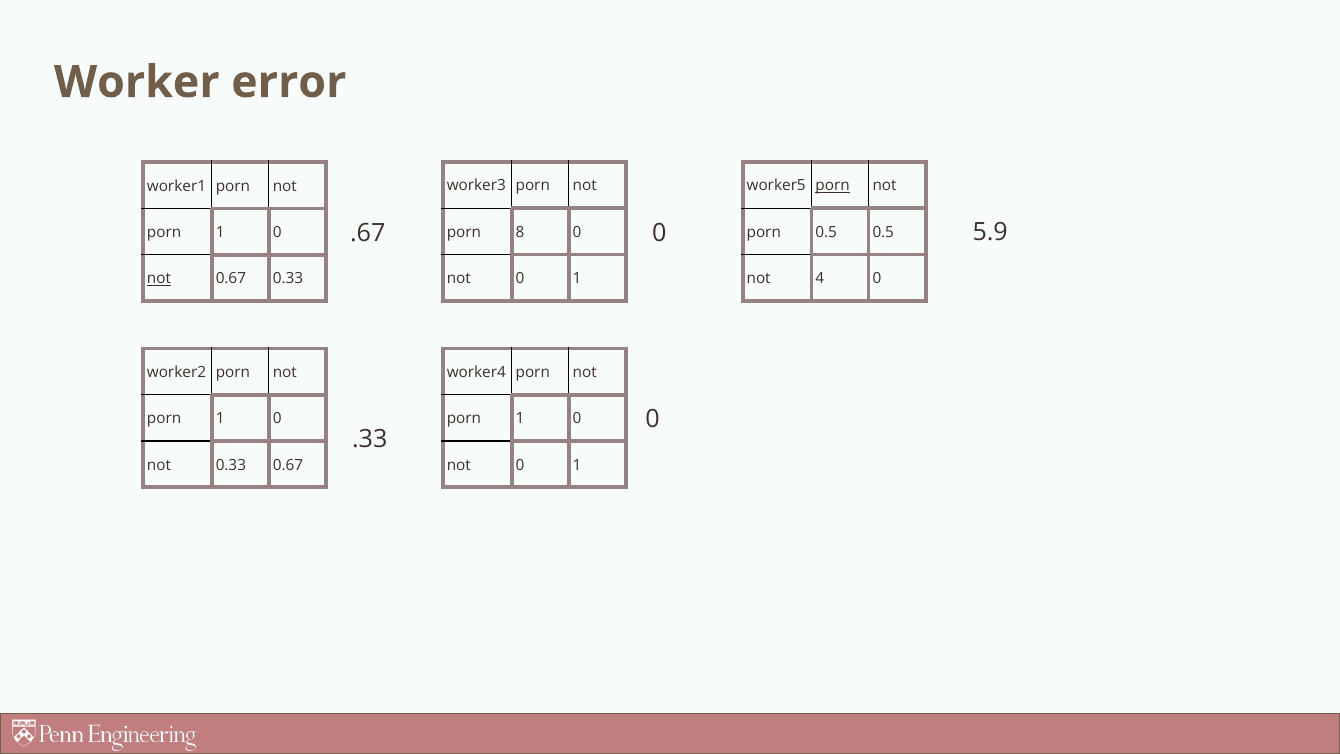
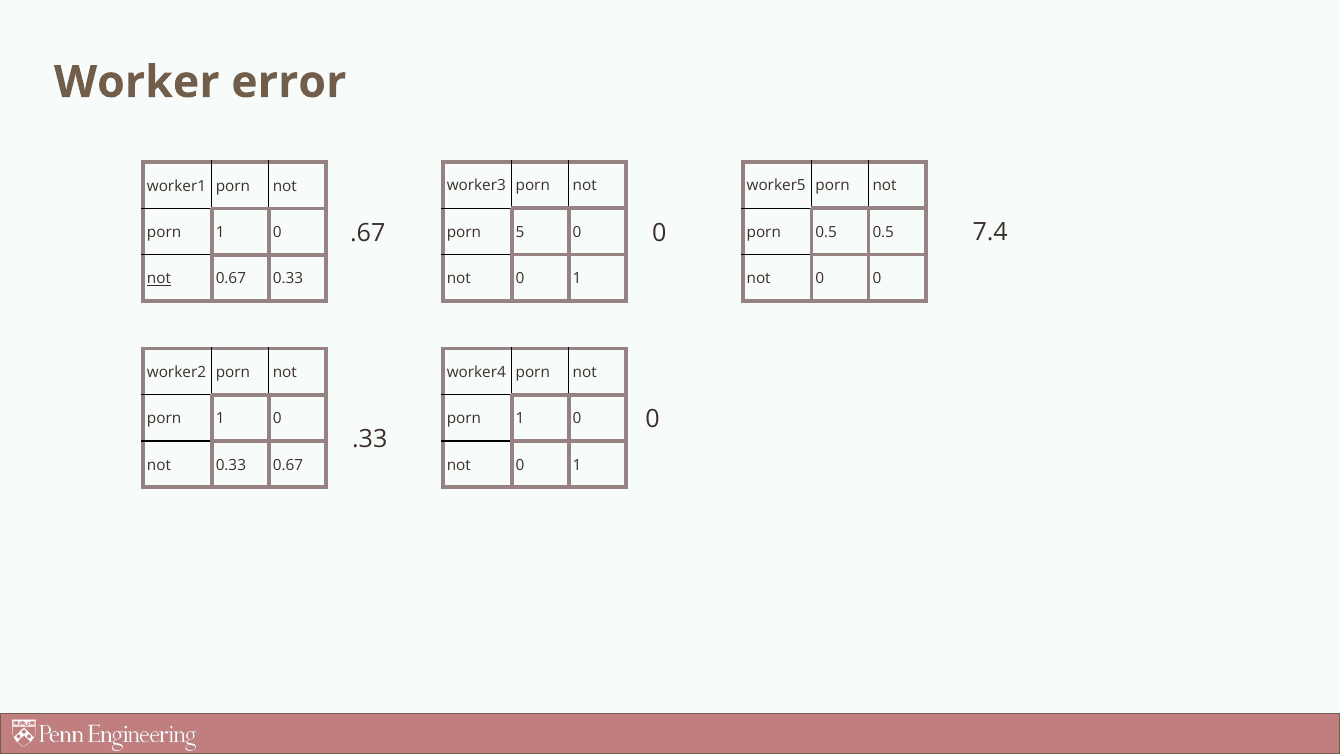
porn at (833, 186) underline: present -> none
5.9: 5.9 -> 7.4
8: 8 -> 5
4 at (820, 278): 4 -> 0
